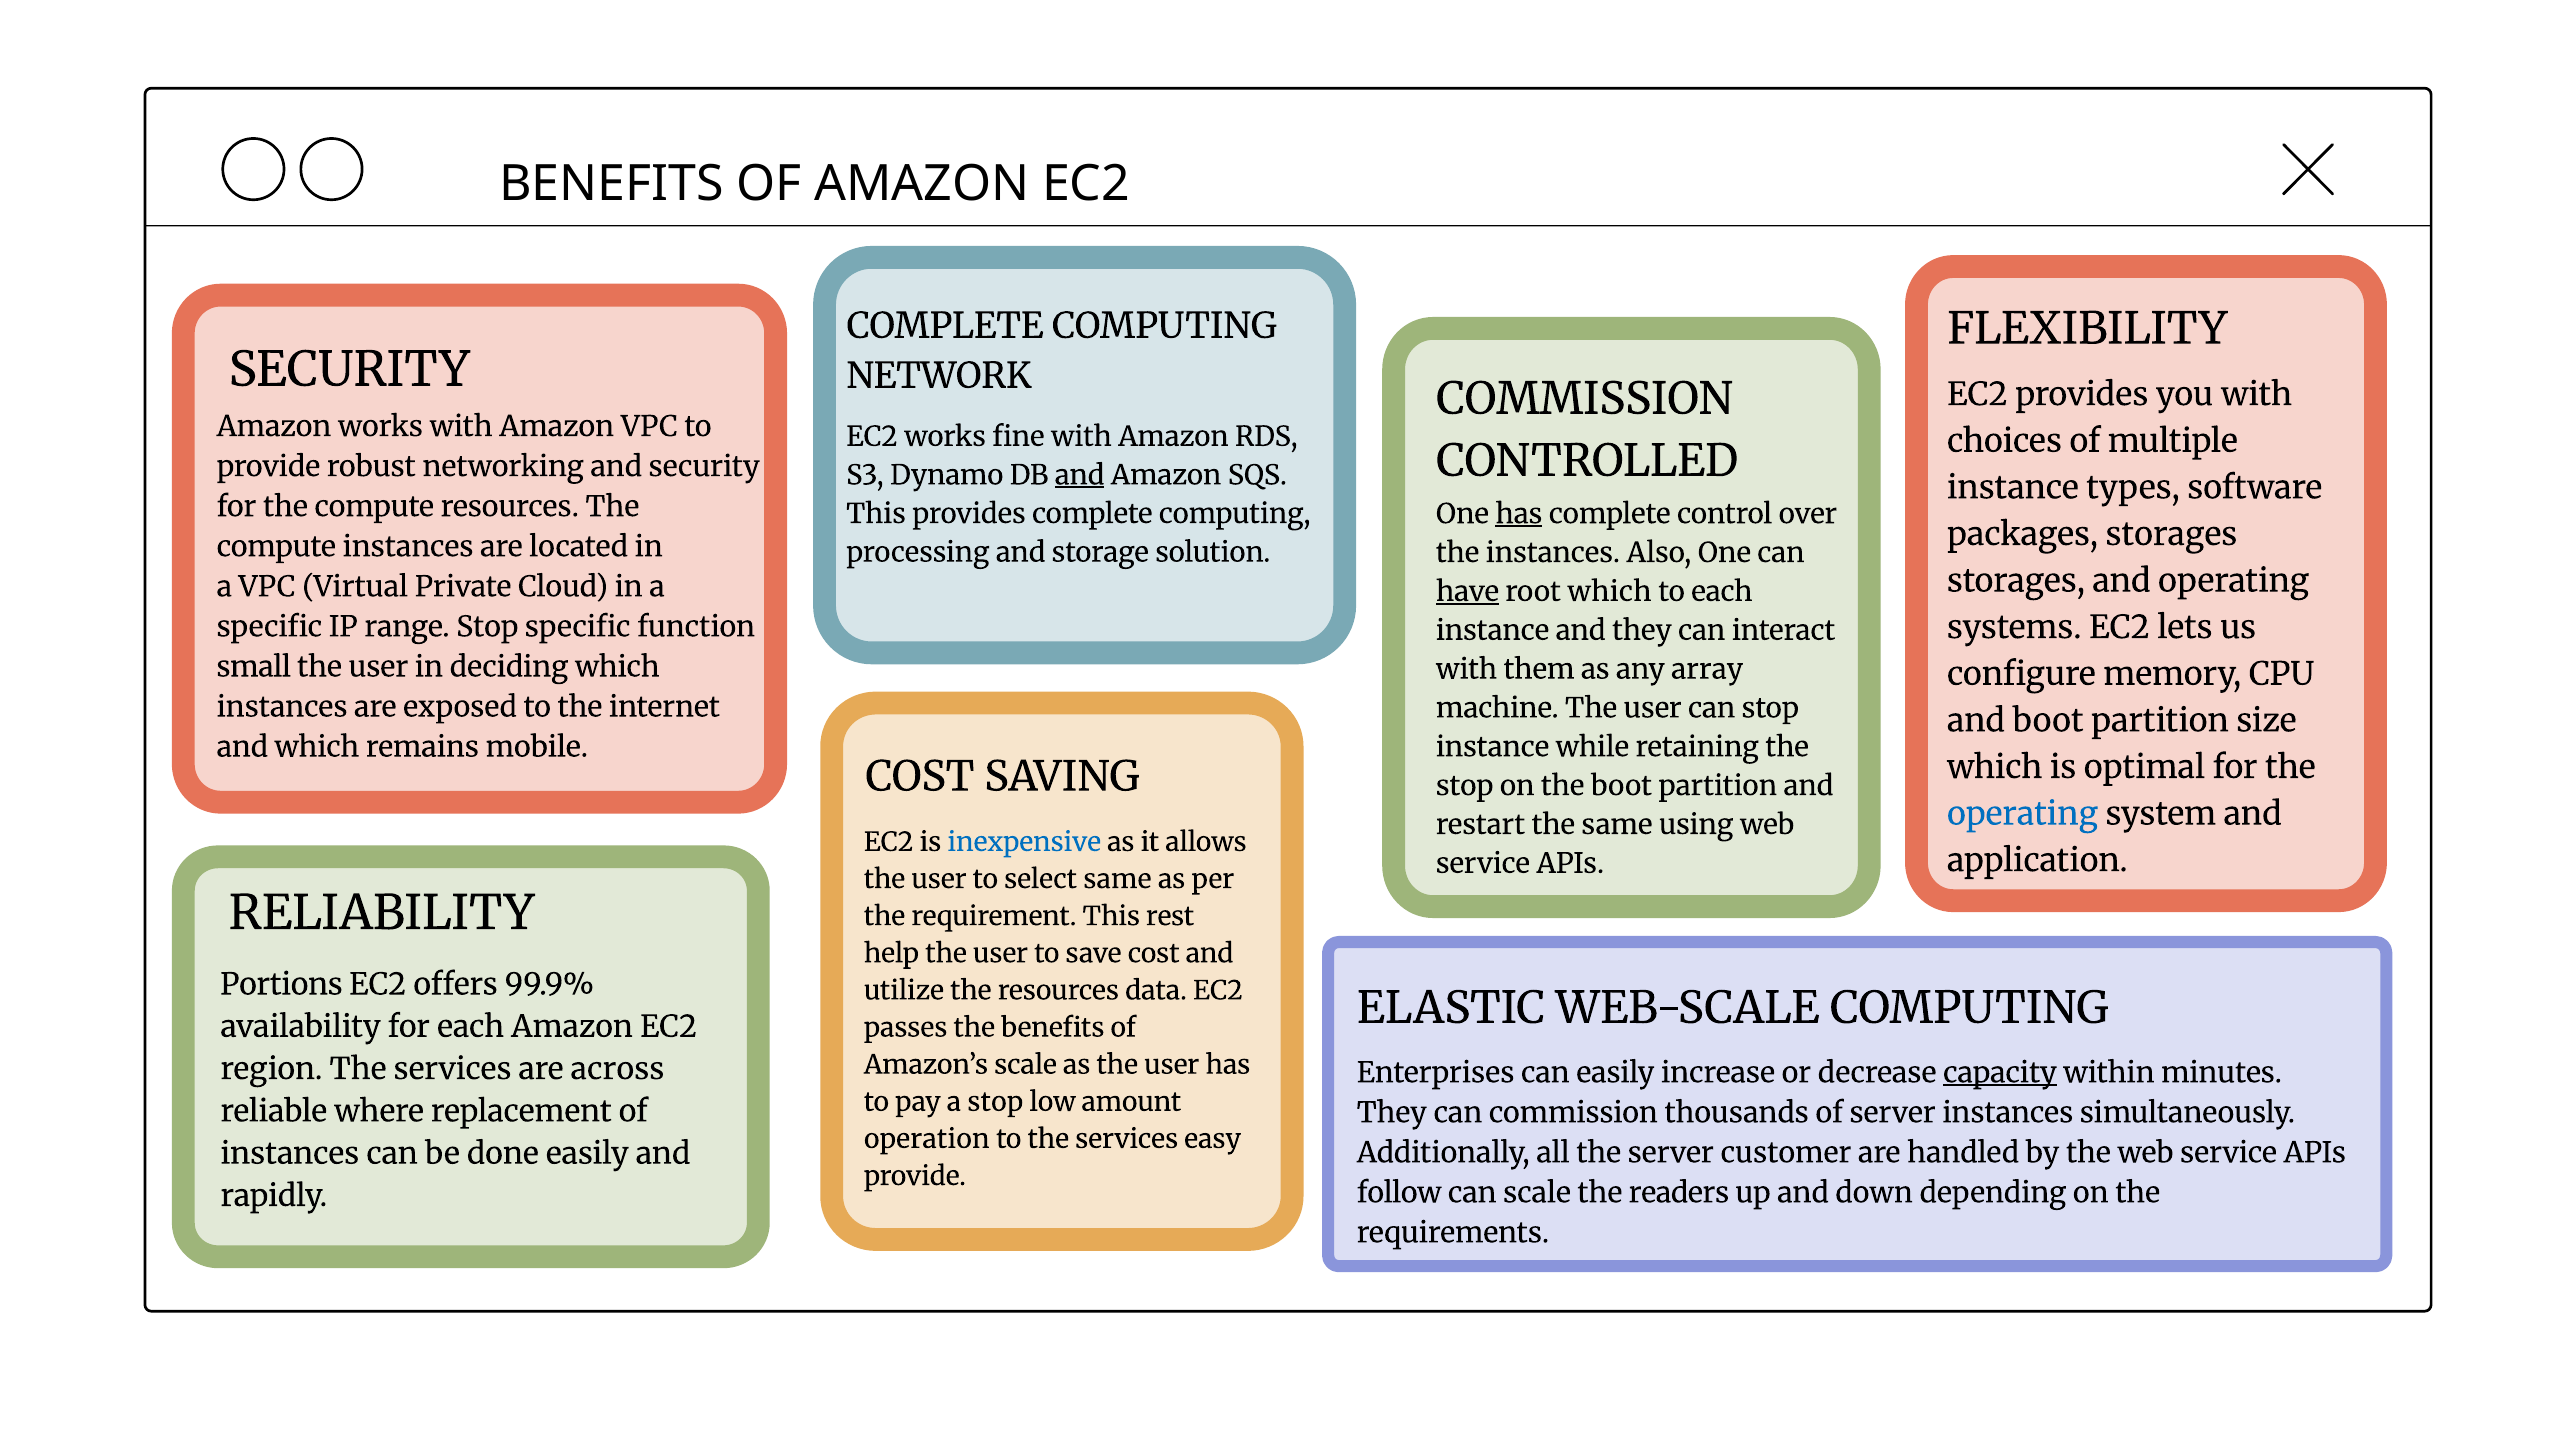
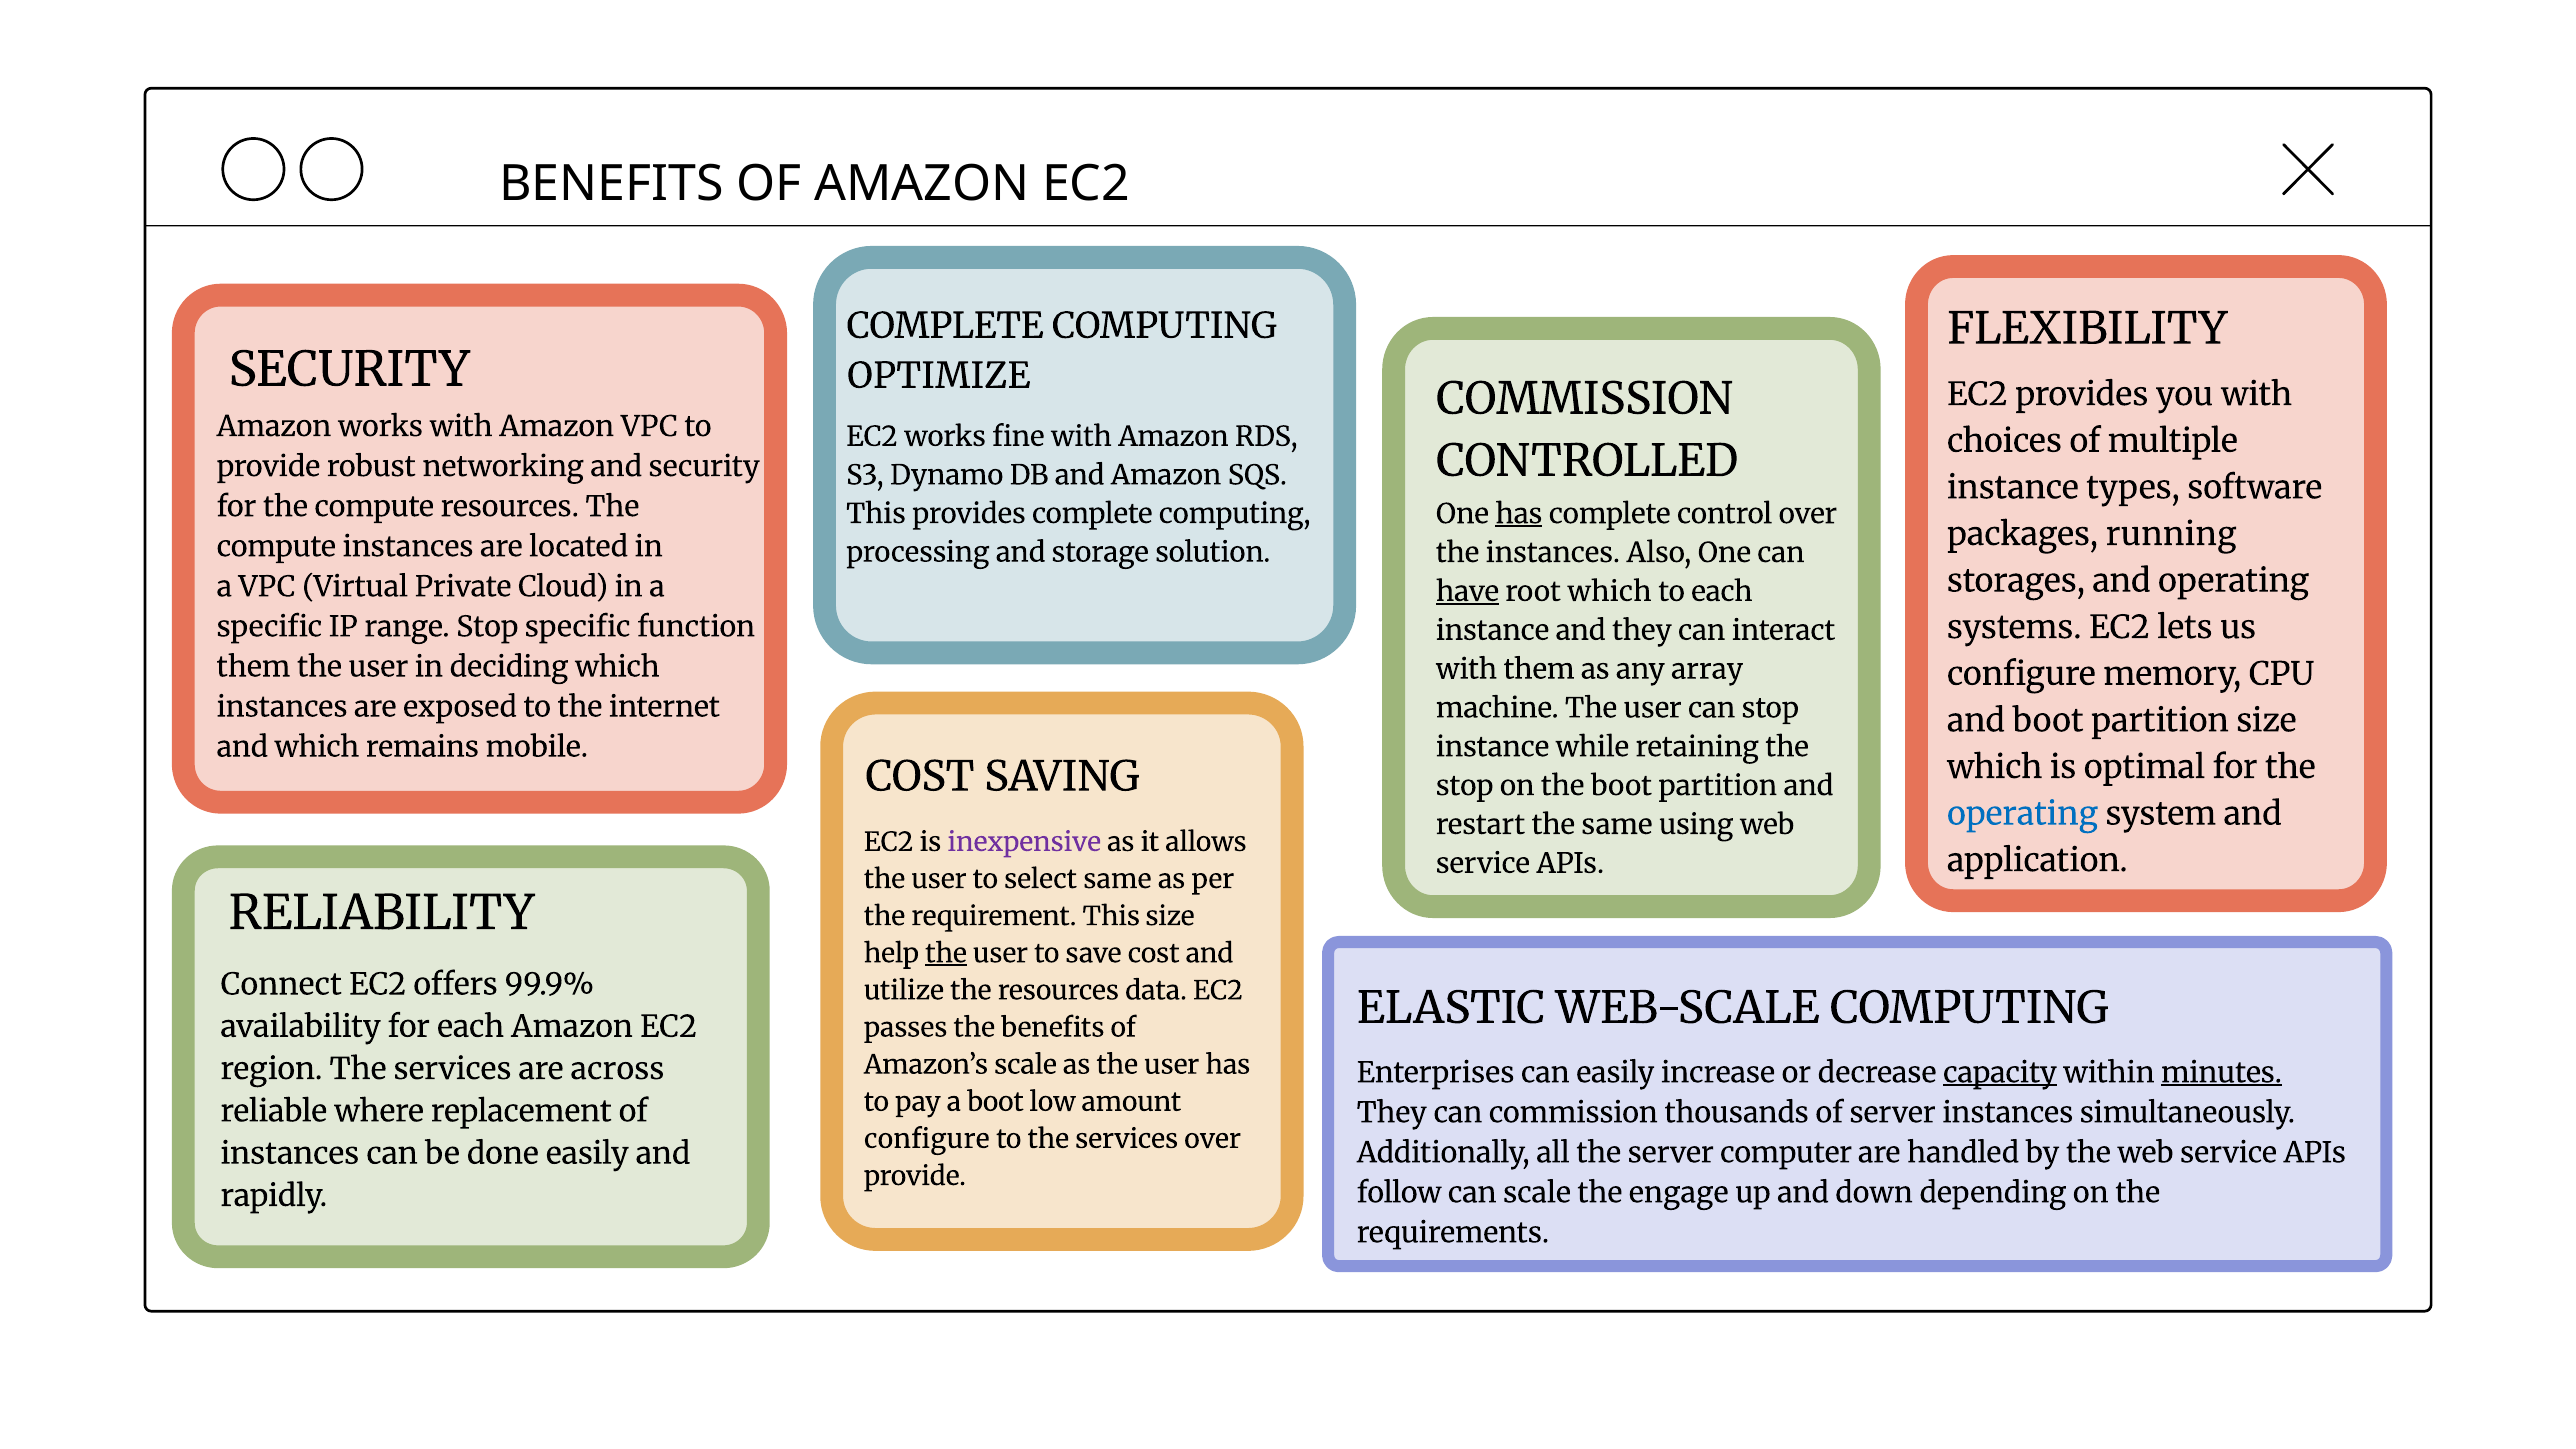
NETWORK: NETWORK -> OPTIMIZE
and at (1080, 475) underline: present -> none
packages storages: storages -> running
small at (254, 667): small -> them
inexpensive colour: blue -> purple
This rest: rest -> size
the at (946, 954) underline: none -> present
Portions: Portions -> Connect
minutes underline: none -> present
a stop: stop -> boot
operation at (927, 1139): operation -> configure
services easy: easy -> over
customer: customer -> computer
readers: readers -> engage
